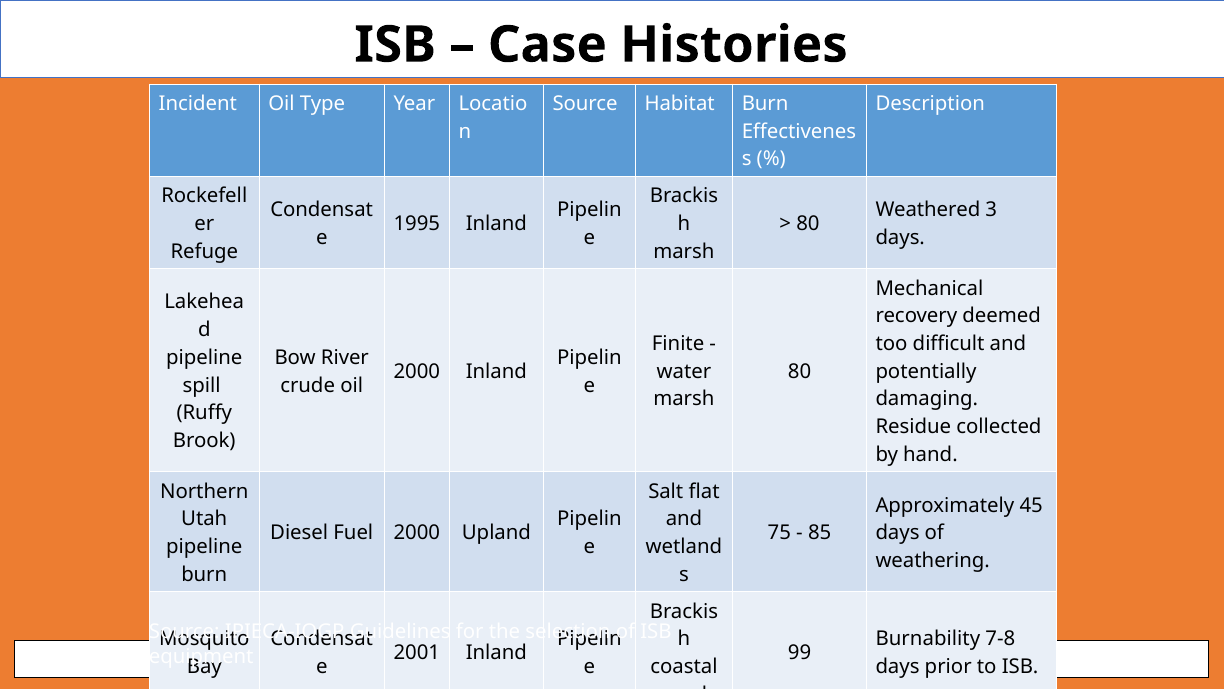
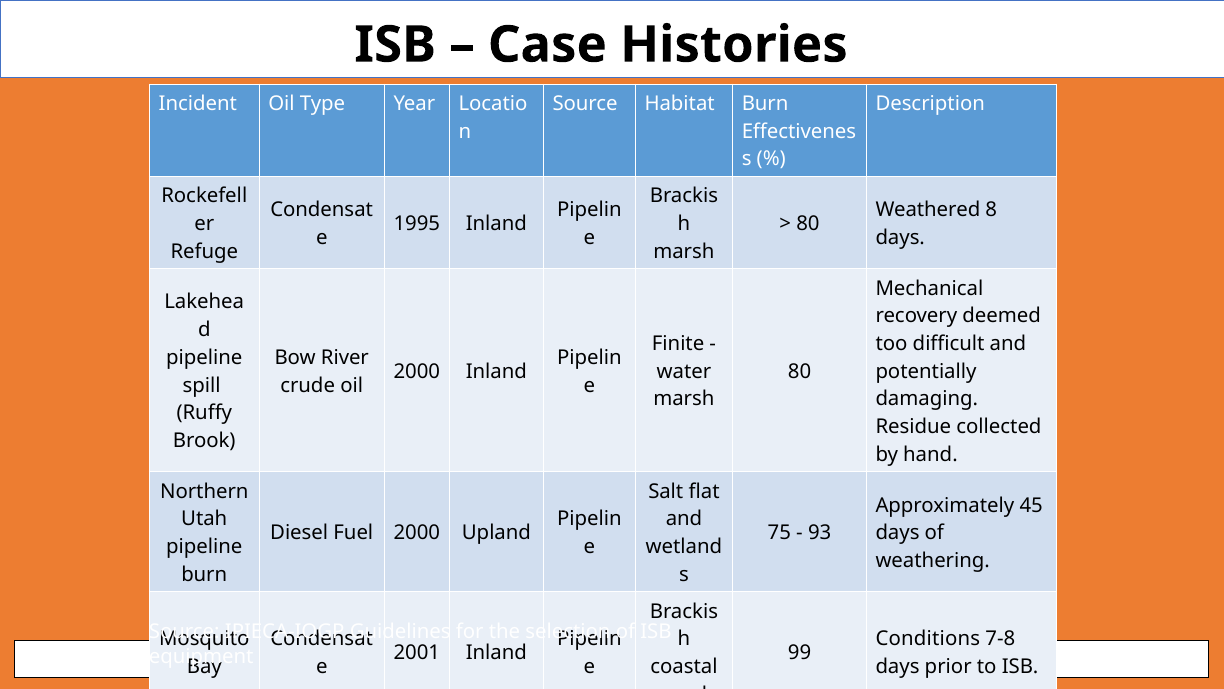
3: 3 -> 8
85: 85 -> 93
Burnability: Burnability -> Conditions
